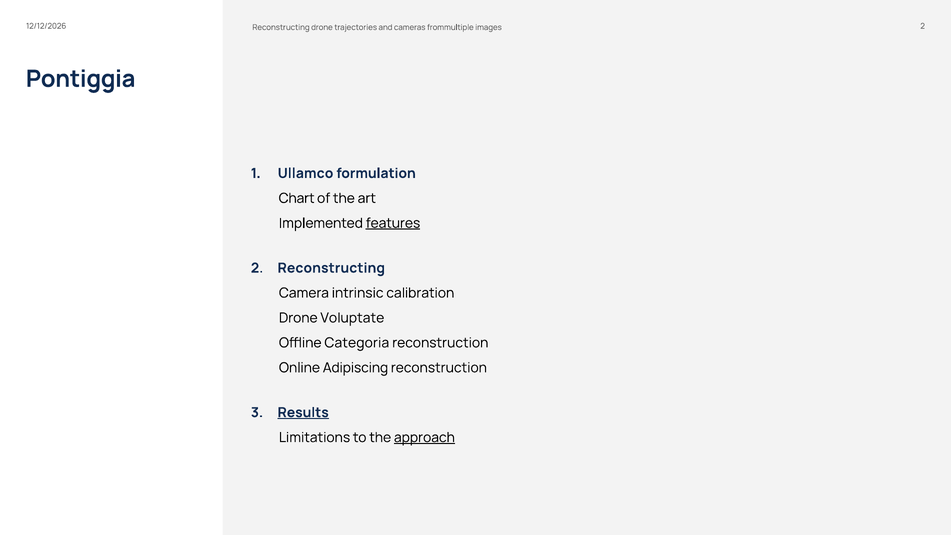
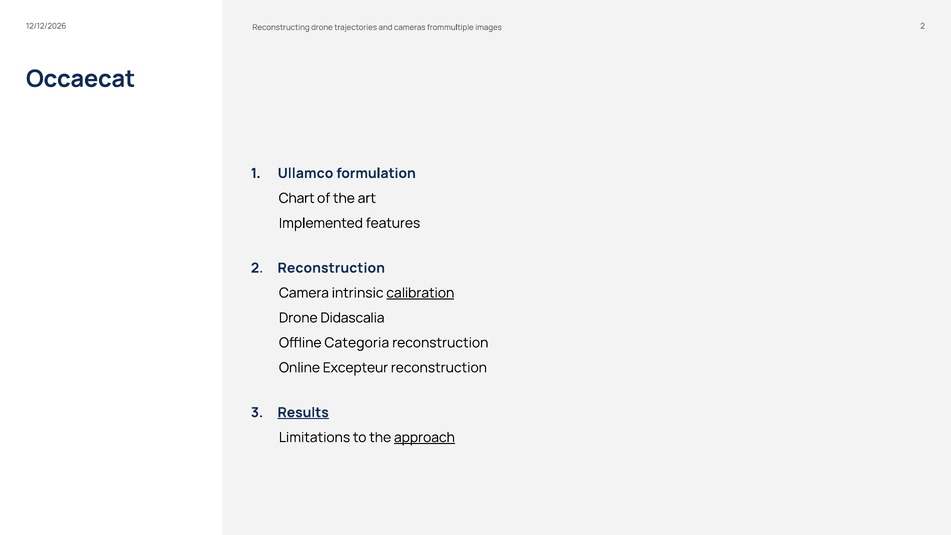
Pontiggia: Pontiggia -> Occaecat
features underline: present -> none
2 Reconstructing: Reconstructing -> Reconstruction
calibration underline: none -> present
Voluptate: Voluptate -> Didascalia
Adipiscing: Adipiscing -> Excepteur
